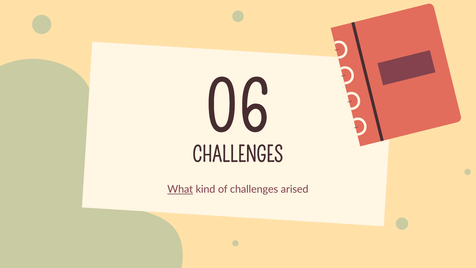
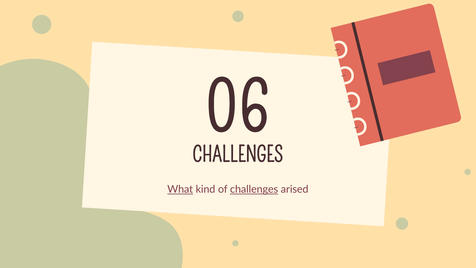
challenges at (254, 189) underline: none -> present
